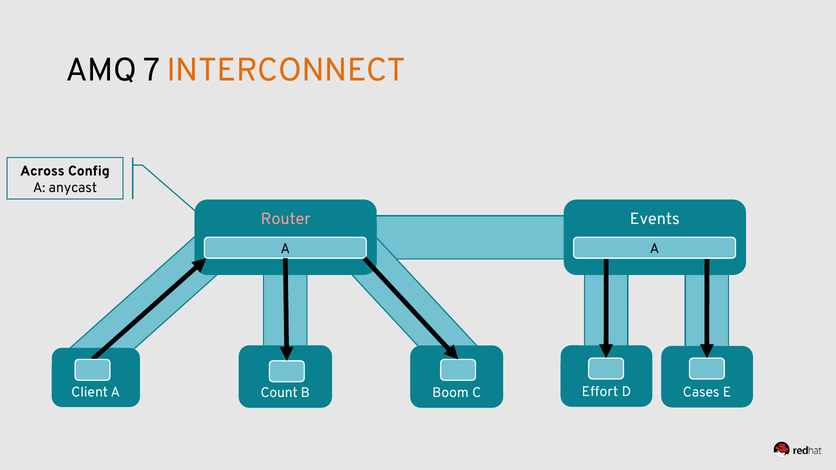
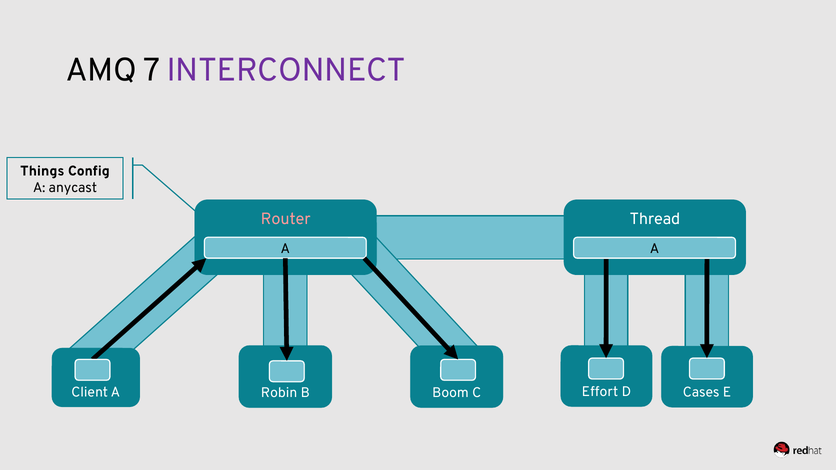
INTERCONNECT colour: orange -> purple
Across: Across -> Things
Events: Events -> Thread
Count: Count -> Robin
